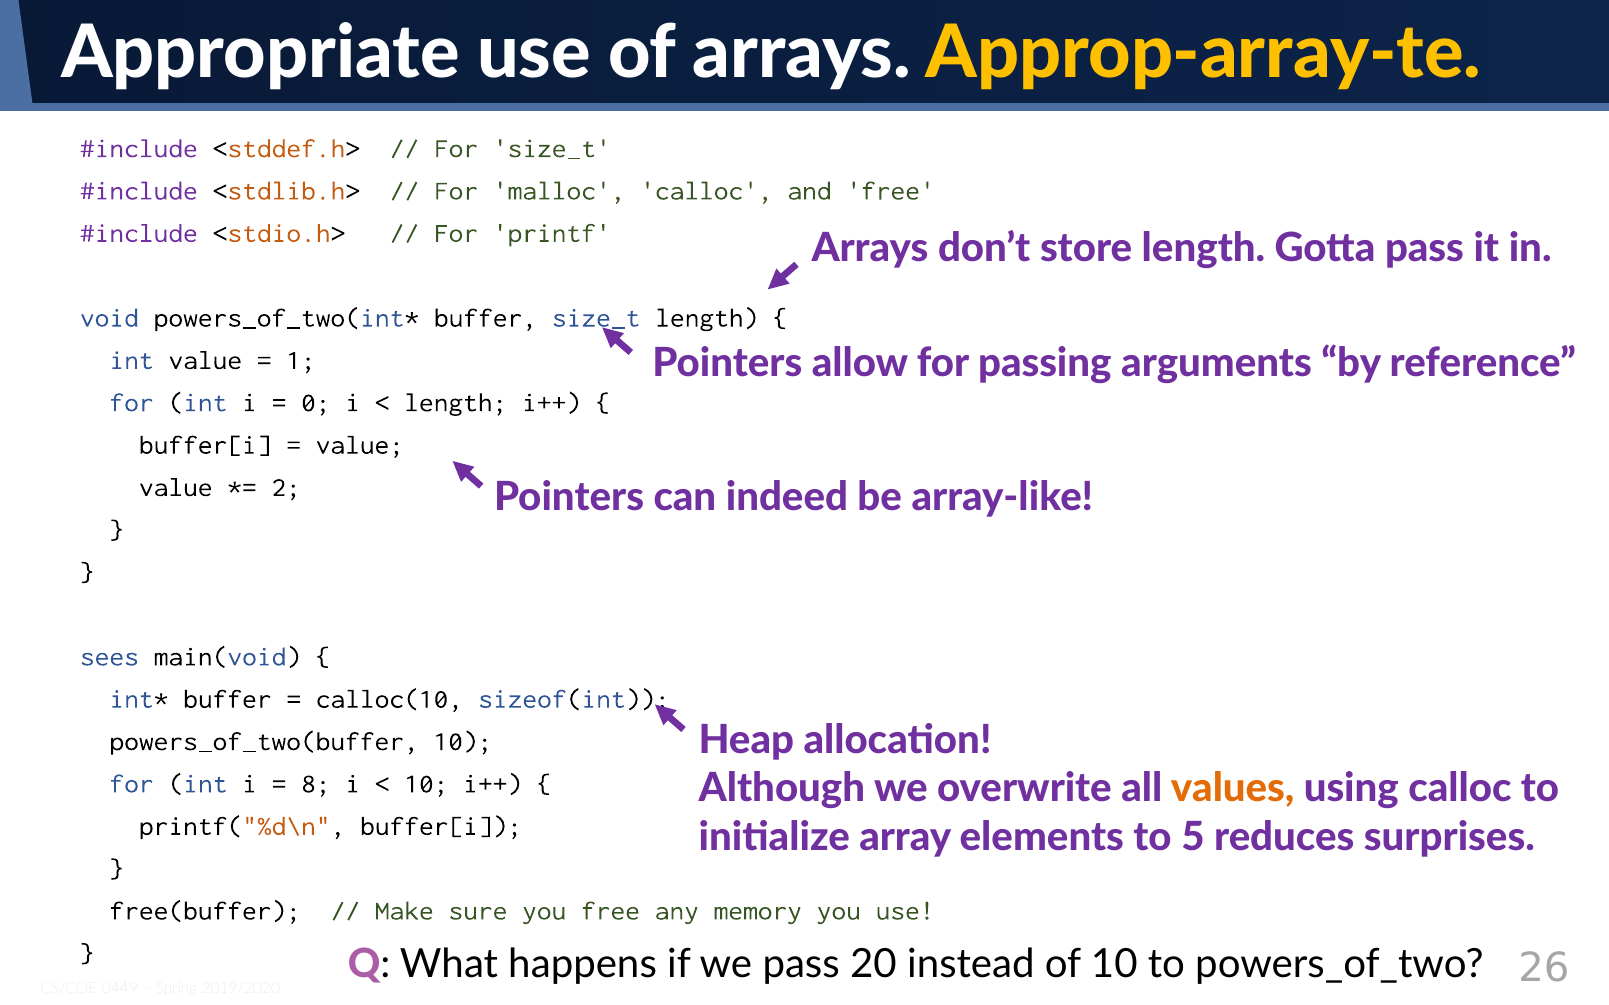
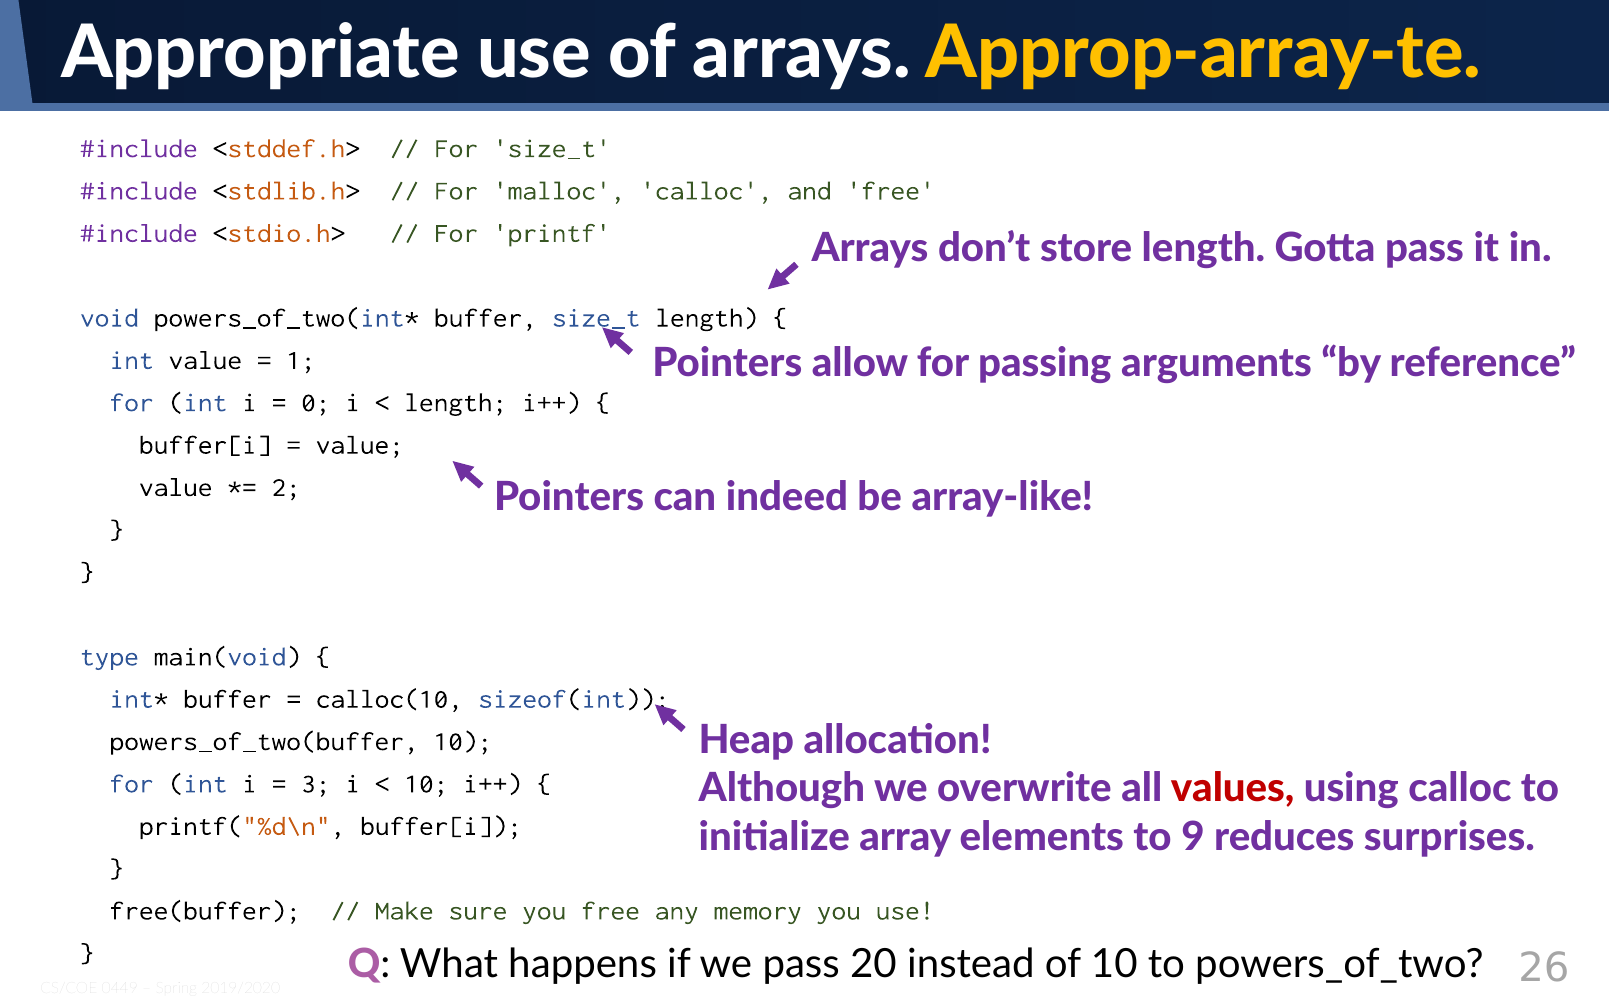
sees: sees -> type
values colour: orange -> red
8: 8 -> 3
5: 5 -> 9
